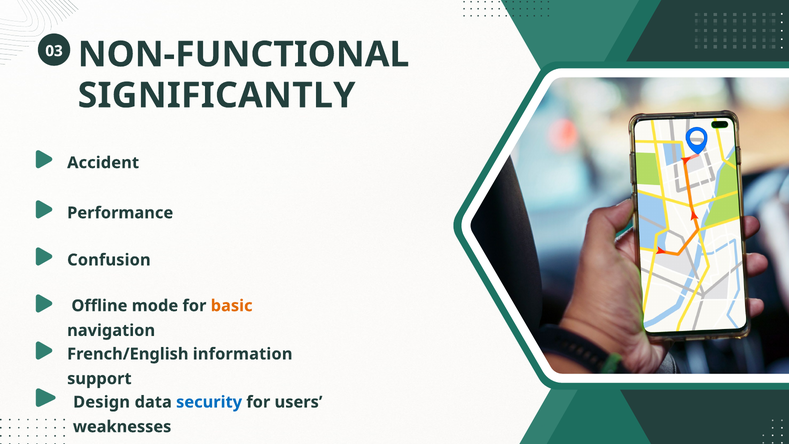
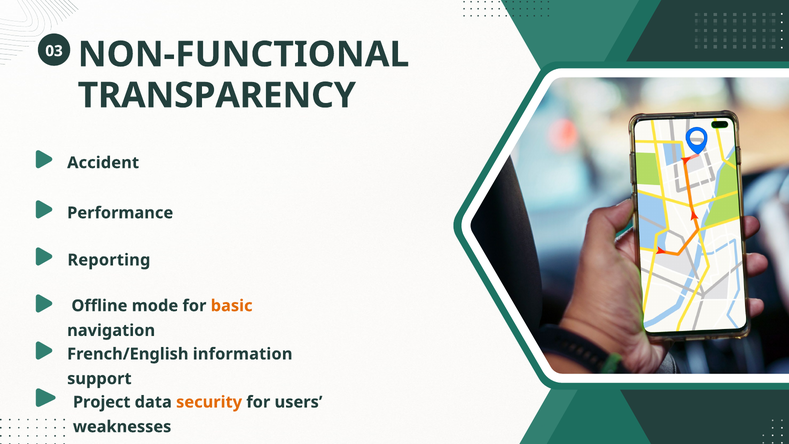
SIGNIFICANTLY: SIGNIFICANTLY -> TRANSPARENCY
Confusion: Confusion -> Reporting
Design: Design -> Project
security colour: blue -> orange
